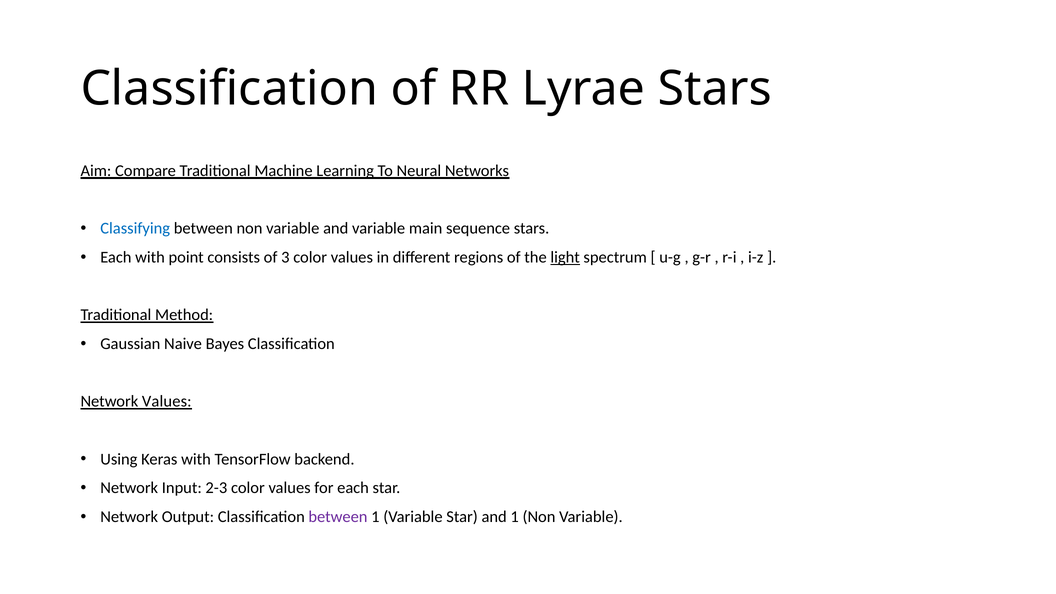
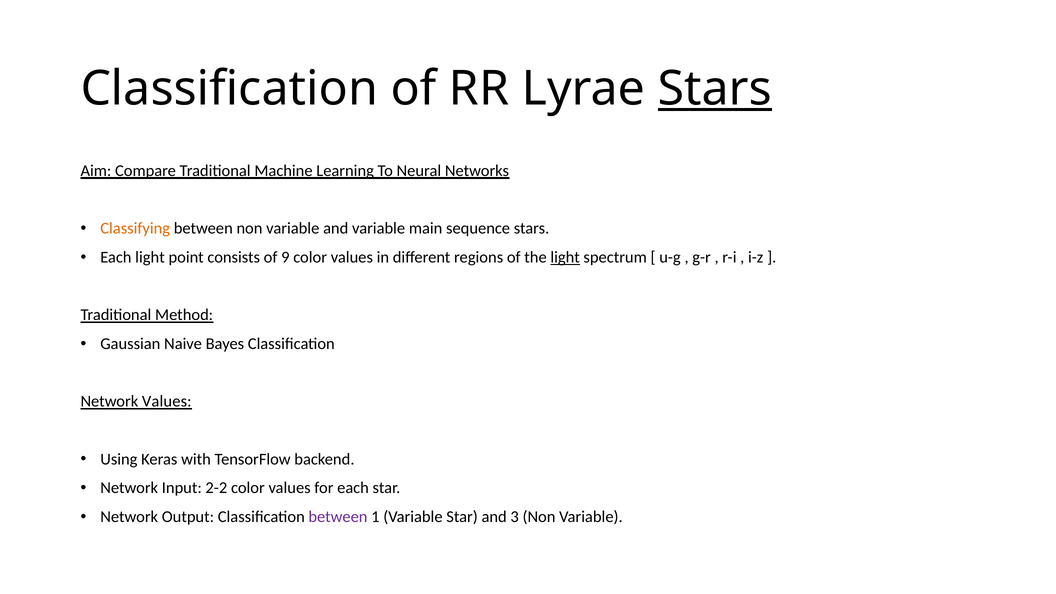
Stars at (715, 89) underline: none -> present
Classifying colour: blue -> orange
Each with: with -> light
3: 3 -> 9
2-3: 2-3 -> 2-2
and 1: 1 -> 3
